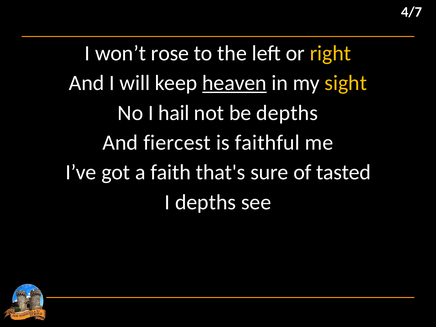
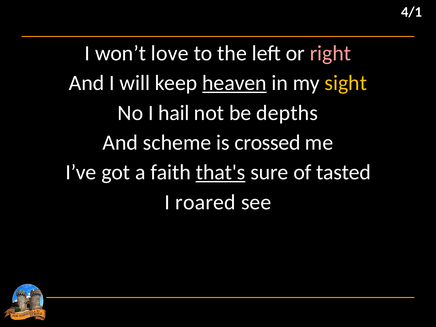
4/7: 4/7 -> 4/1
rose: rose -> love
right colour: yellow -> pink
fiercest: fiercest -> scheme
faithful: faithful -> crossed
that's underline: none -> present
I depths: depths -> roared
